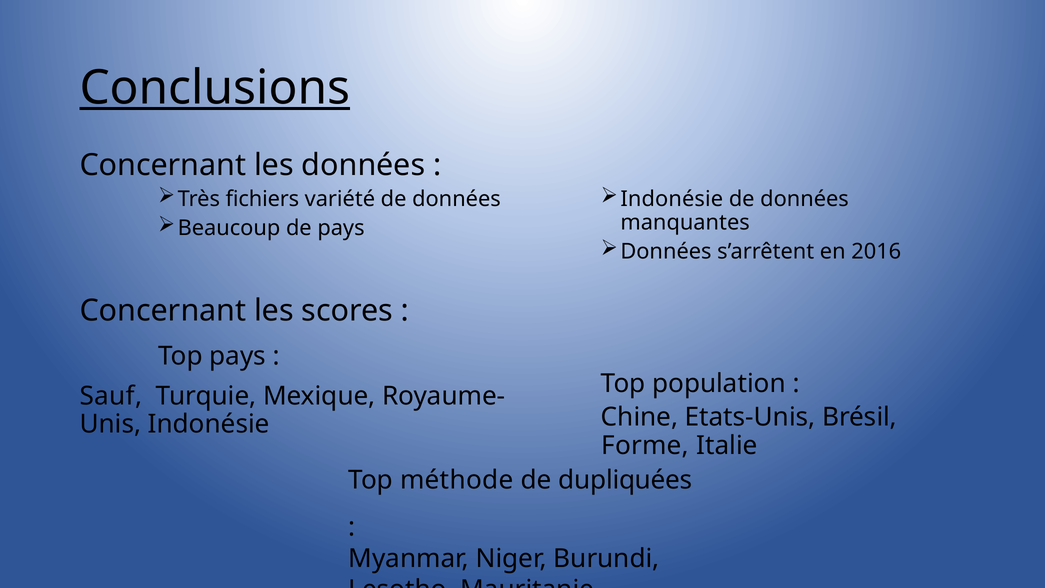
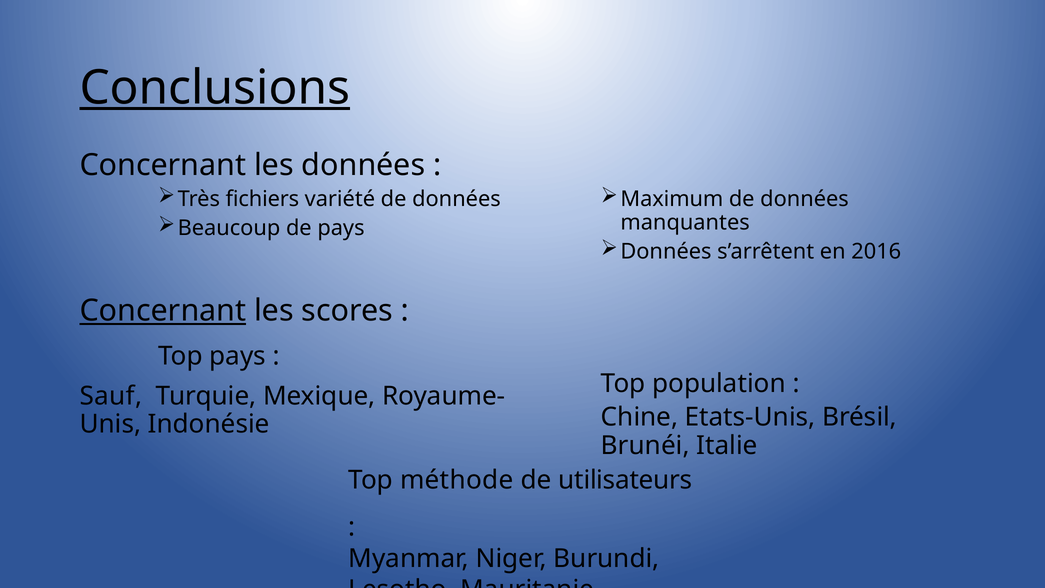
Indonésie at (672, 199): Indonésie -> Maximum
Concernant at (163, 311) underline: none -> present
Forme: Forme -> Brunéi
dupliquées: dupliquées -> utilisateurs
